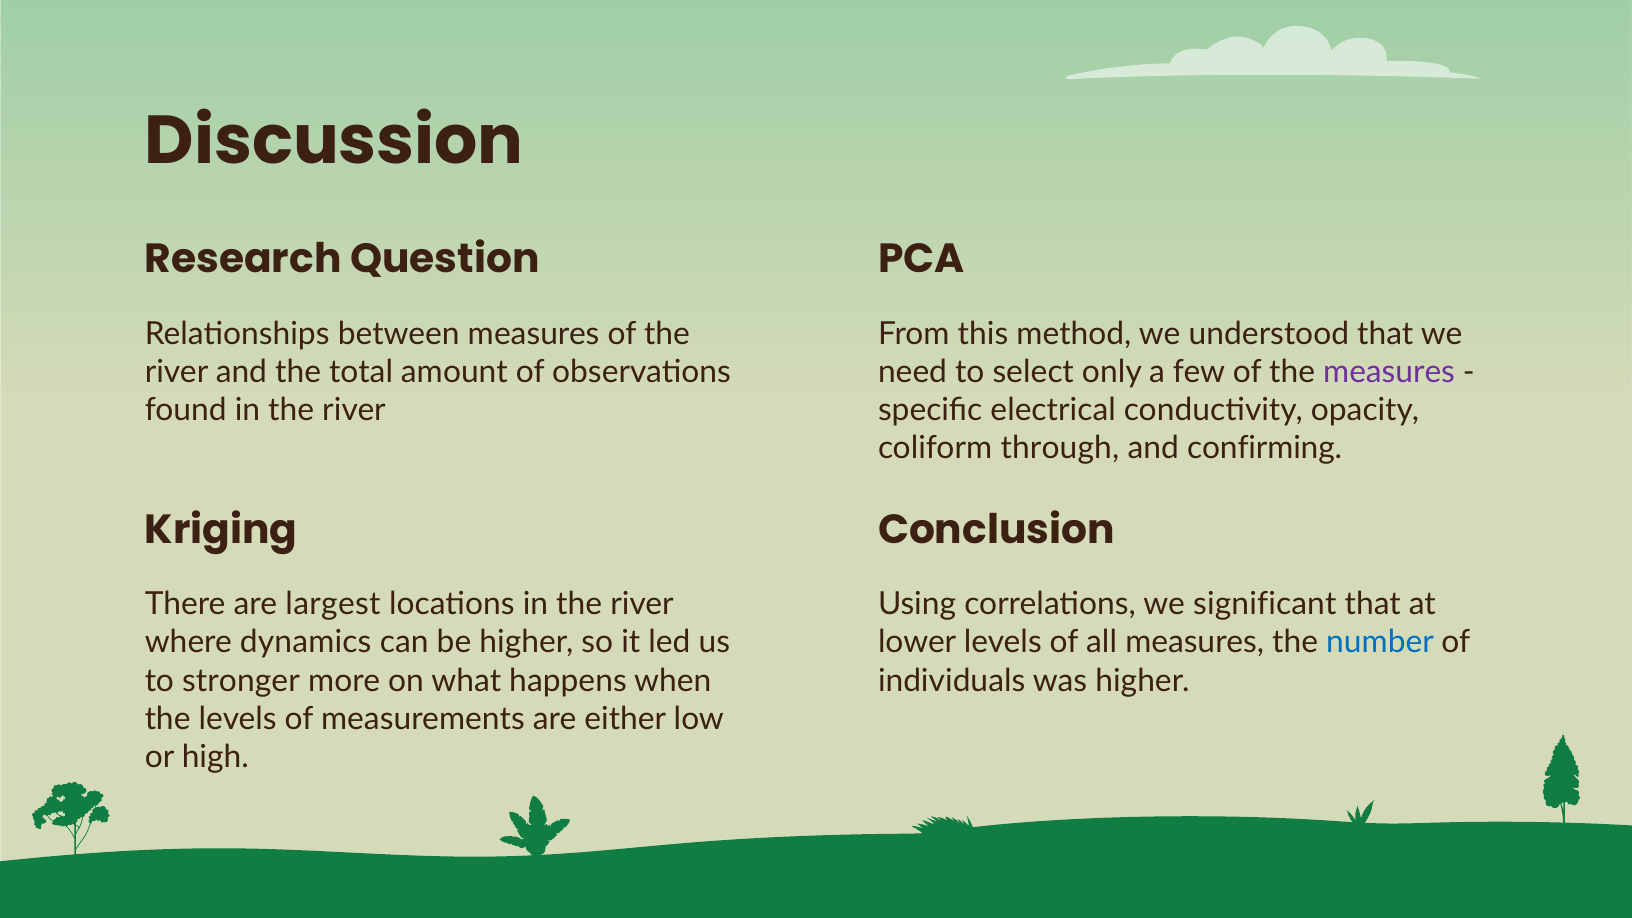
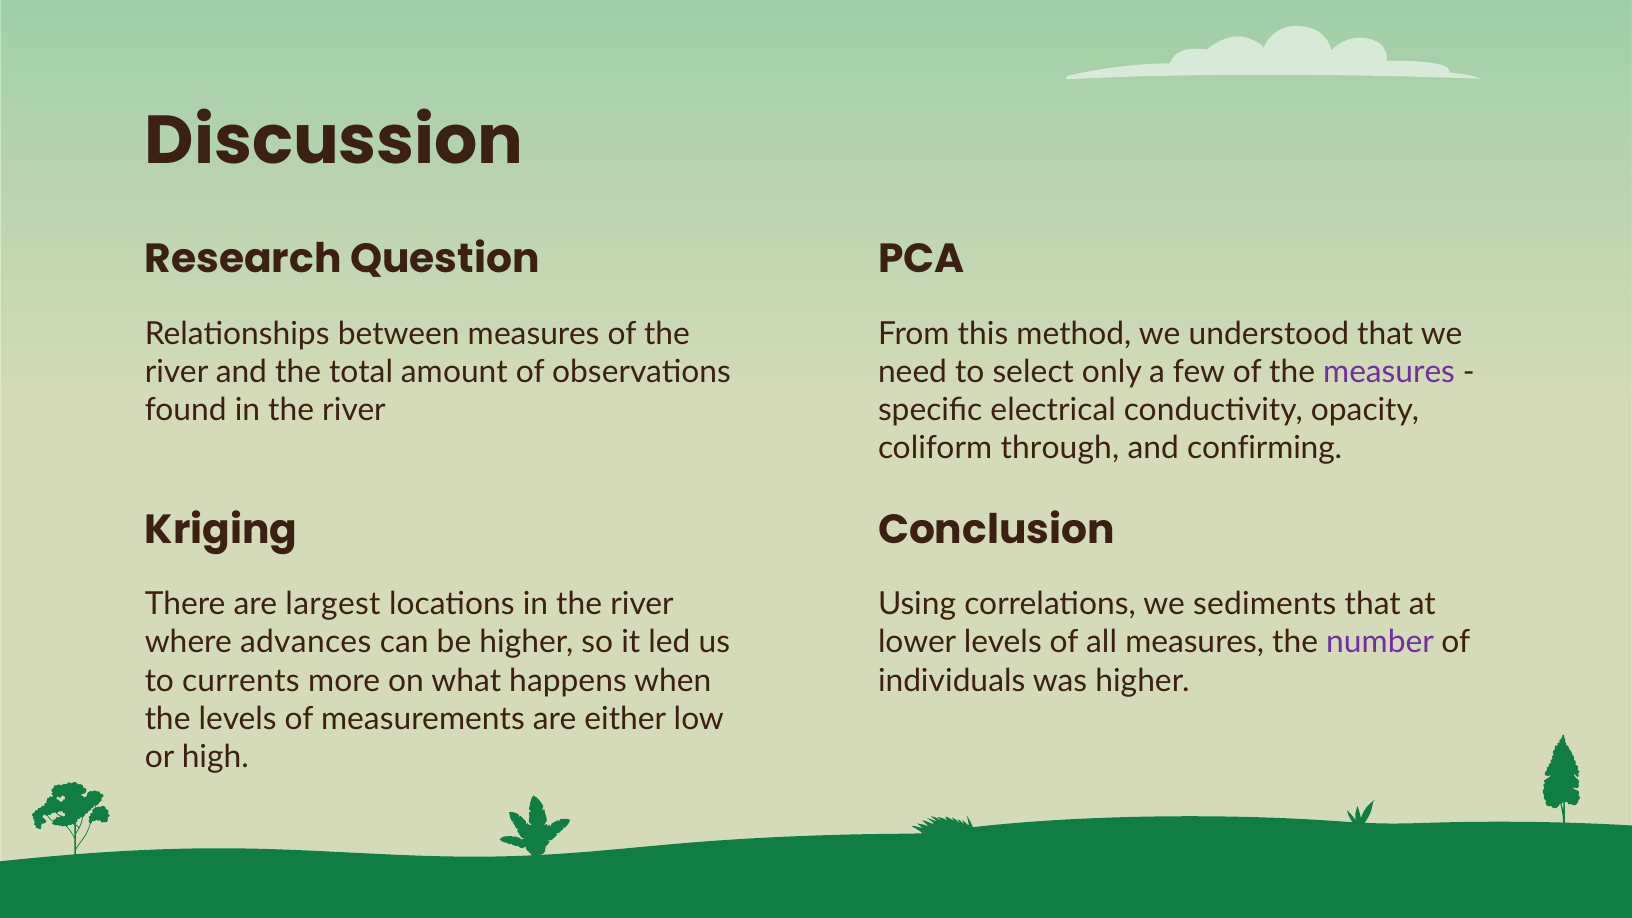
significant: significant -> sediments
dynamics: dynamics -> advances
number colour: blue -> purple
stronger: stronger -> currents
